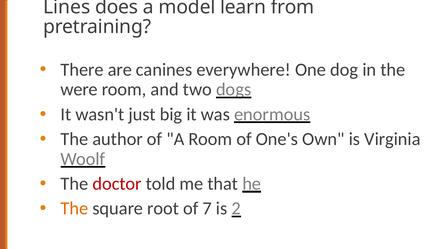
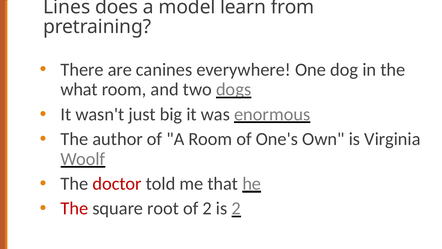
were: were -> what
The at (74, 208) colour: orange -> red
of 7: 7 -> 2
